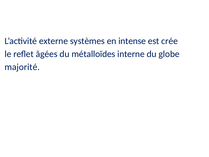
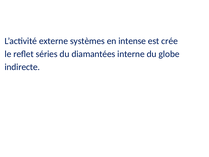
âgées: âgées -> séries
métalloïdes: métalloïdes -> diamantées
majorité: majorité -> indirecte
